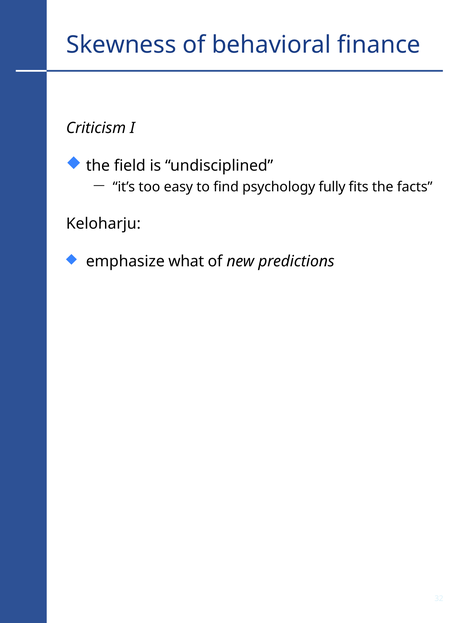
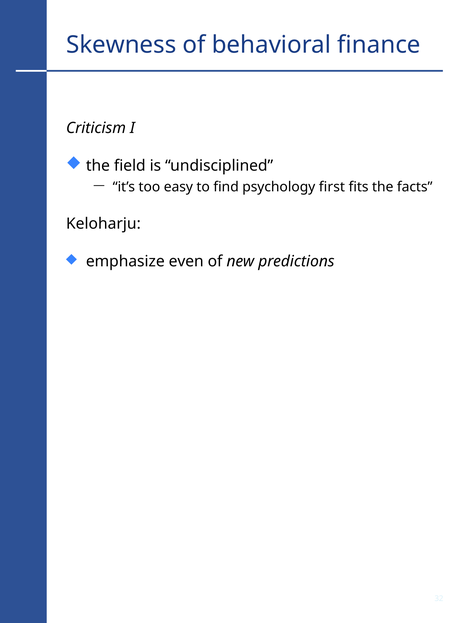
fully: fully -> first
what: what -> even
